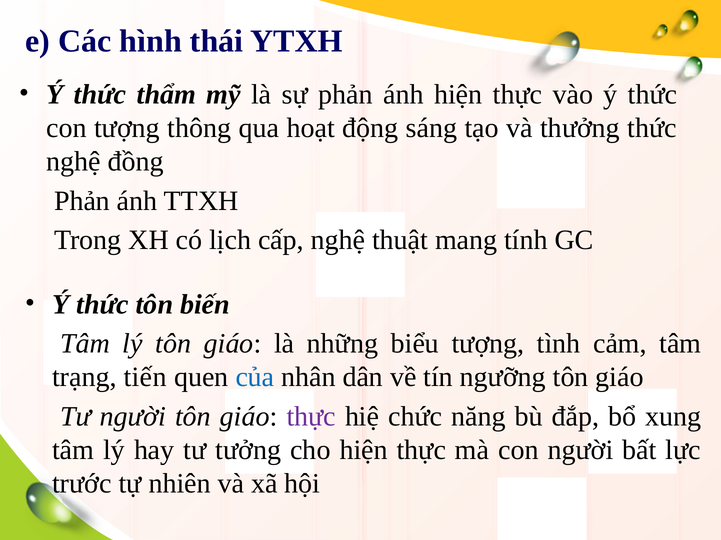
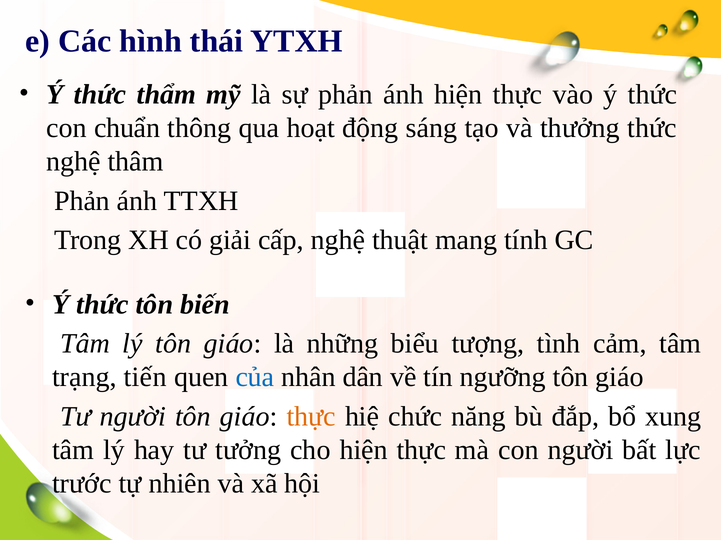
con tượng: tượng -> chuẩn
đồng: đồng -> thâm
lịch: lịch -> giải
thực at (311, 417) colour: purple -> orange
